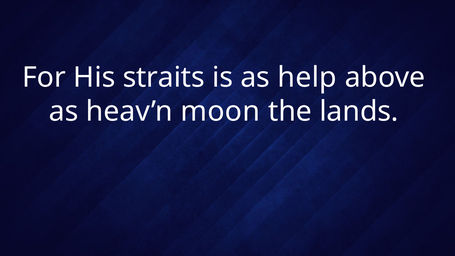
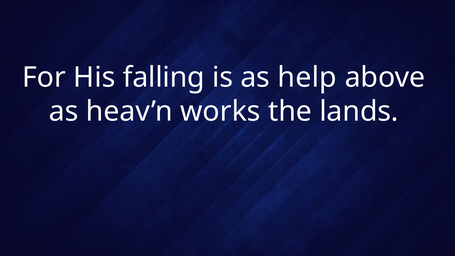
straits: straits -> falling
moon: moon -> works
